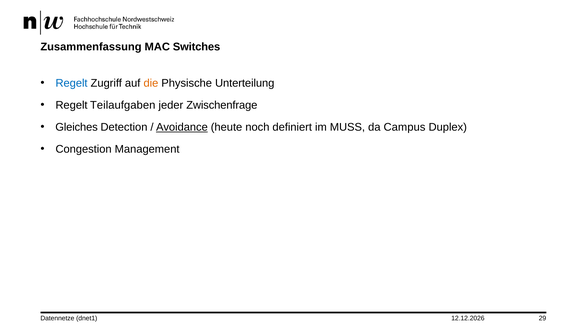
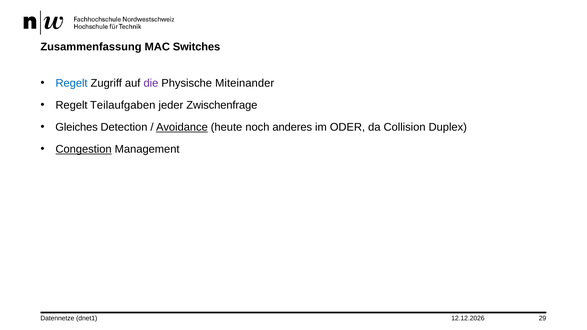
die colour: orange -> purple
Unterteilung: Unterteilung -> Miteinander
definiert: definiert -> anderes
MUSS: MUSS -> ODER
Campus: Campus -> Collision
Congestion underline: none -> present
